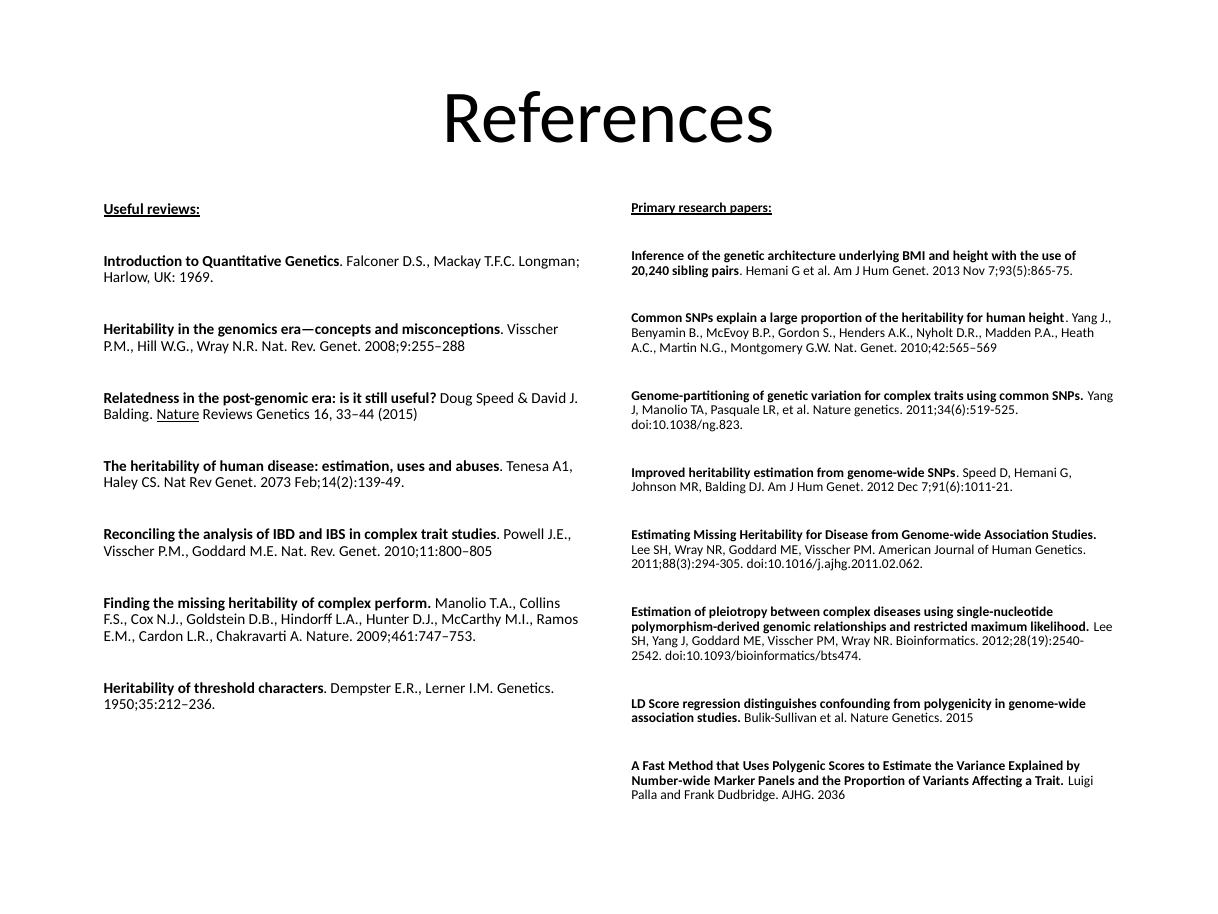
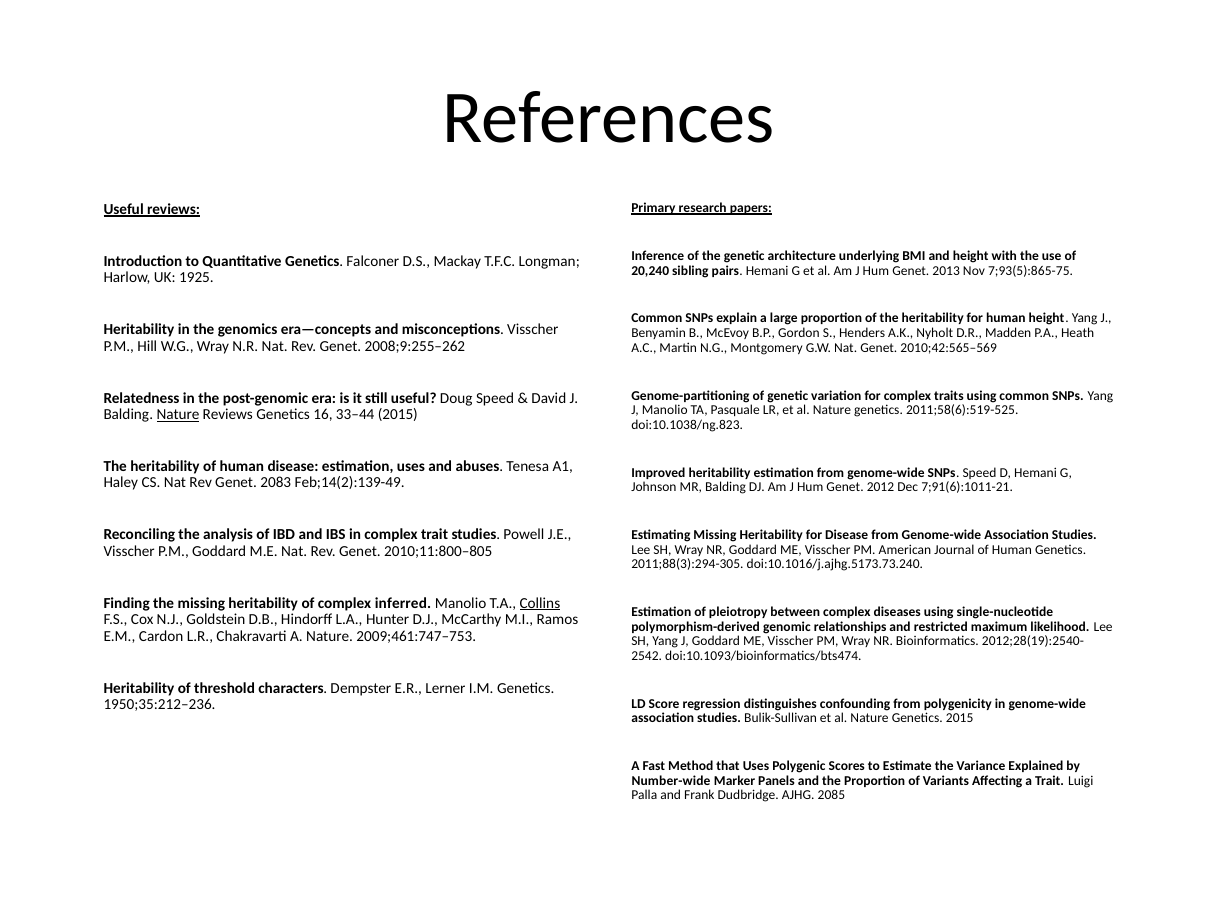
1969: 1969 -> 1925
2008;9:255–288: 2008;9:255–288 -> 2008;9:255–262
2011;34(6):519-525: 2011;34(6):519-525 -> 2011;58(6):519-525
2073: 2073 -> 2083
doi:10.1016/j.ajhg.2011.02.062: doi:10.1016/j.ajhg.2011.02.062 -> doi:10.1016/j.ajhg.5173.73.240
perform: perform -> inferred
Collins underline: none -> present
2036: 2036 -> 2085
